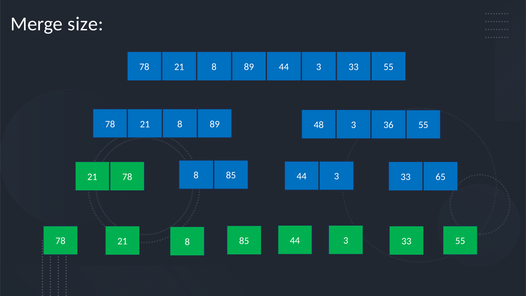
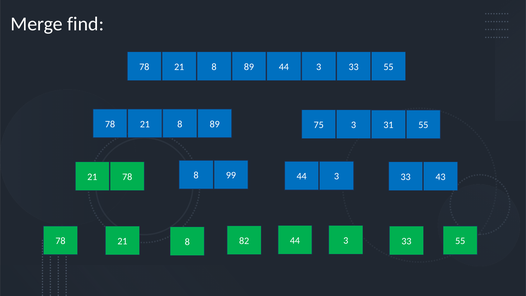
size: size -> find
48: 48 -> 75
36: 36 -> 31
8 85: 85 -> 99
65: 65 -> 43
21 85: 85 -> 82
